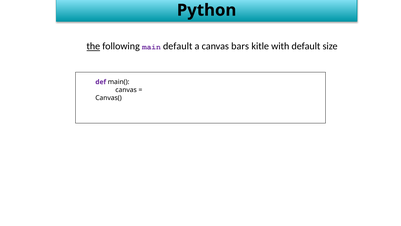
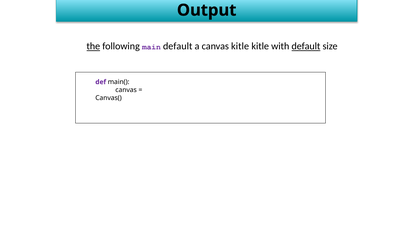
Python: Python -> Output
canvas bars: bars -> kitle
default at (306, 46) underline: none -> present
